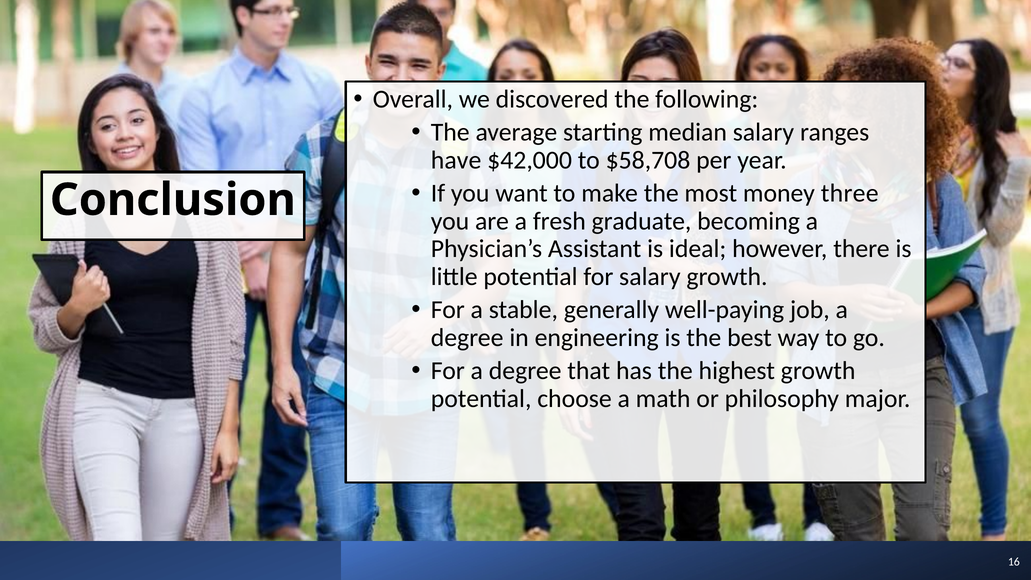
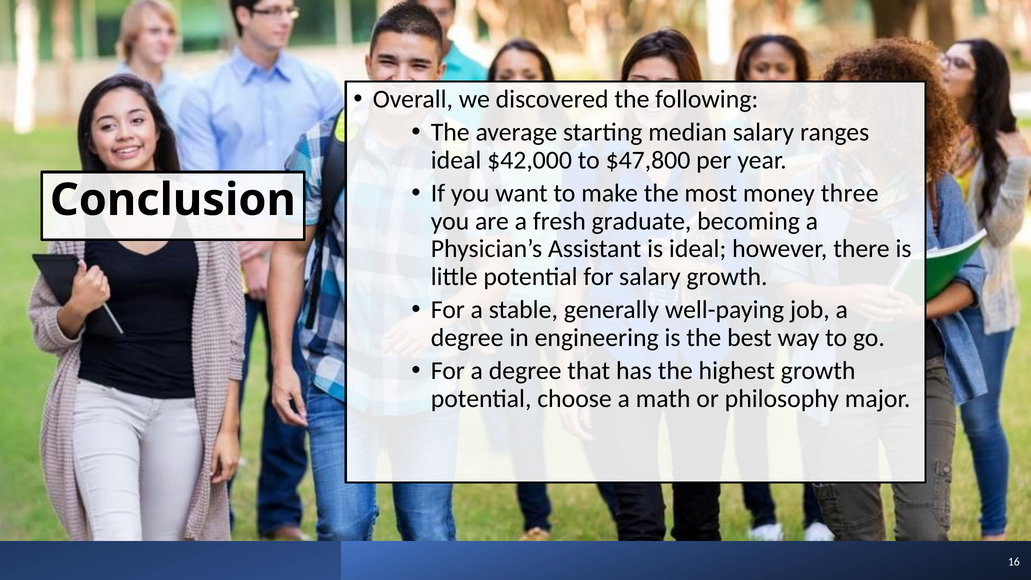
have at (456, 160): have -> ideal
$58,708: $58,708 -> $47,800
